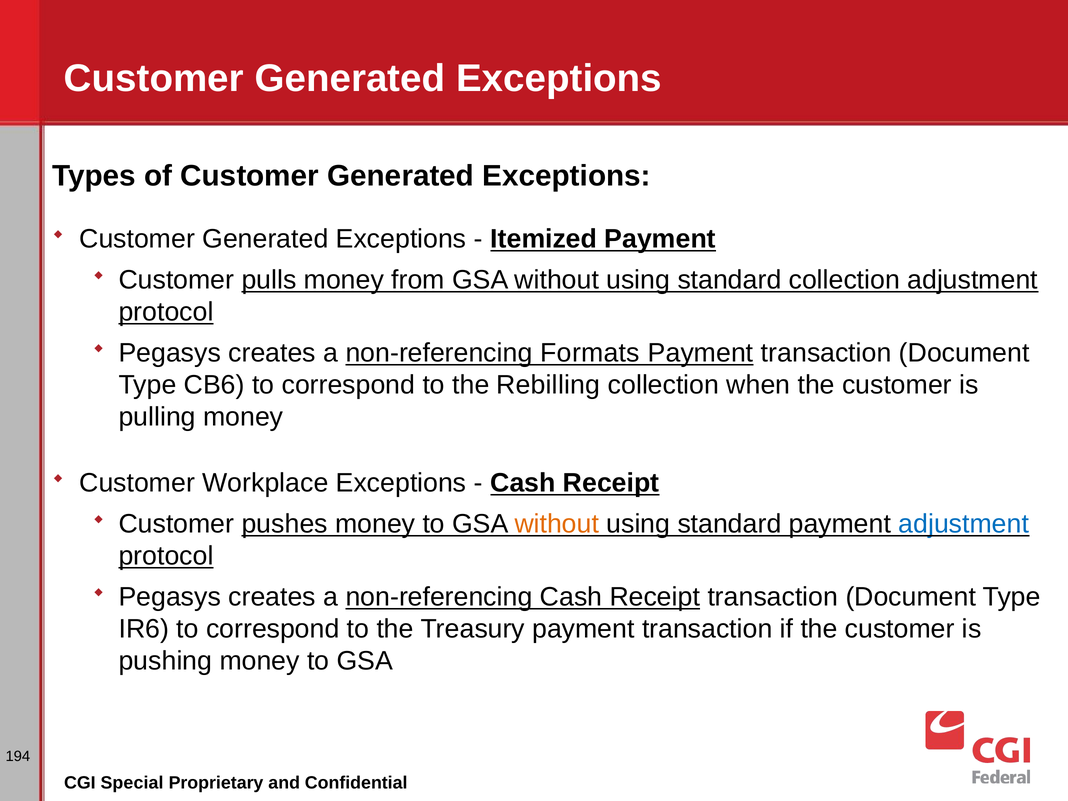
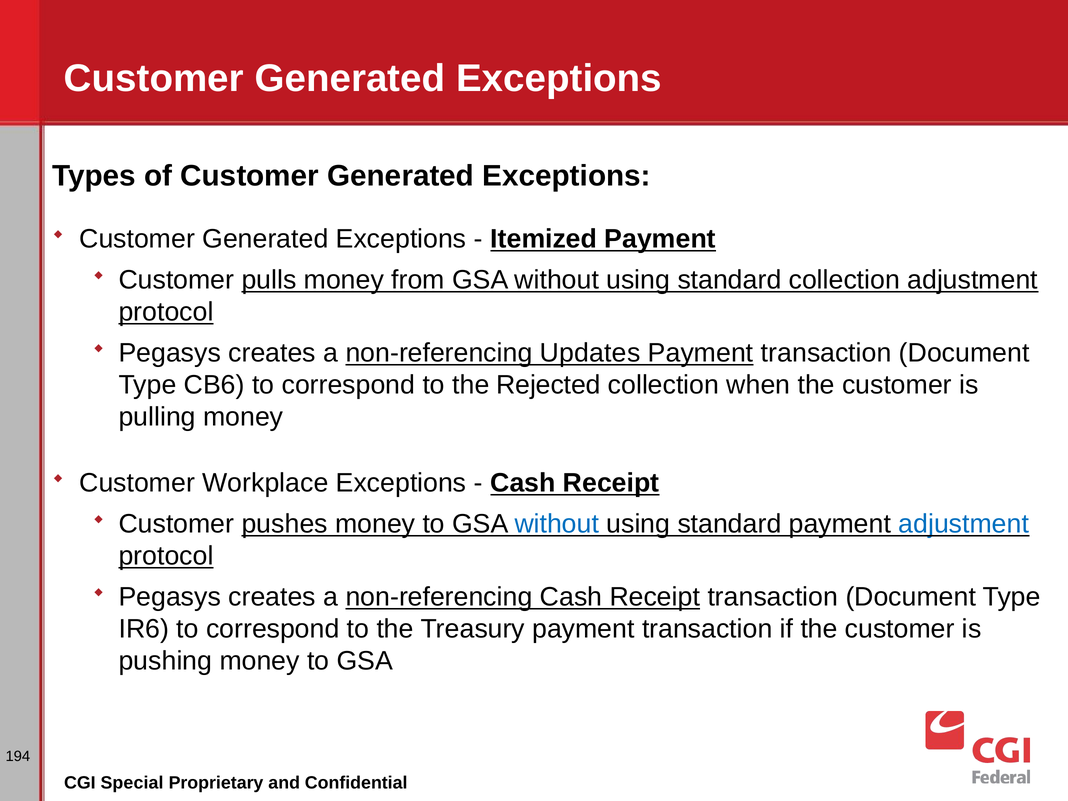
Formats: Formats -> Updates
Rebilling: Rebilling -> Rejected
without at (557, 524) colour: orange -> blue
